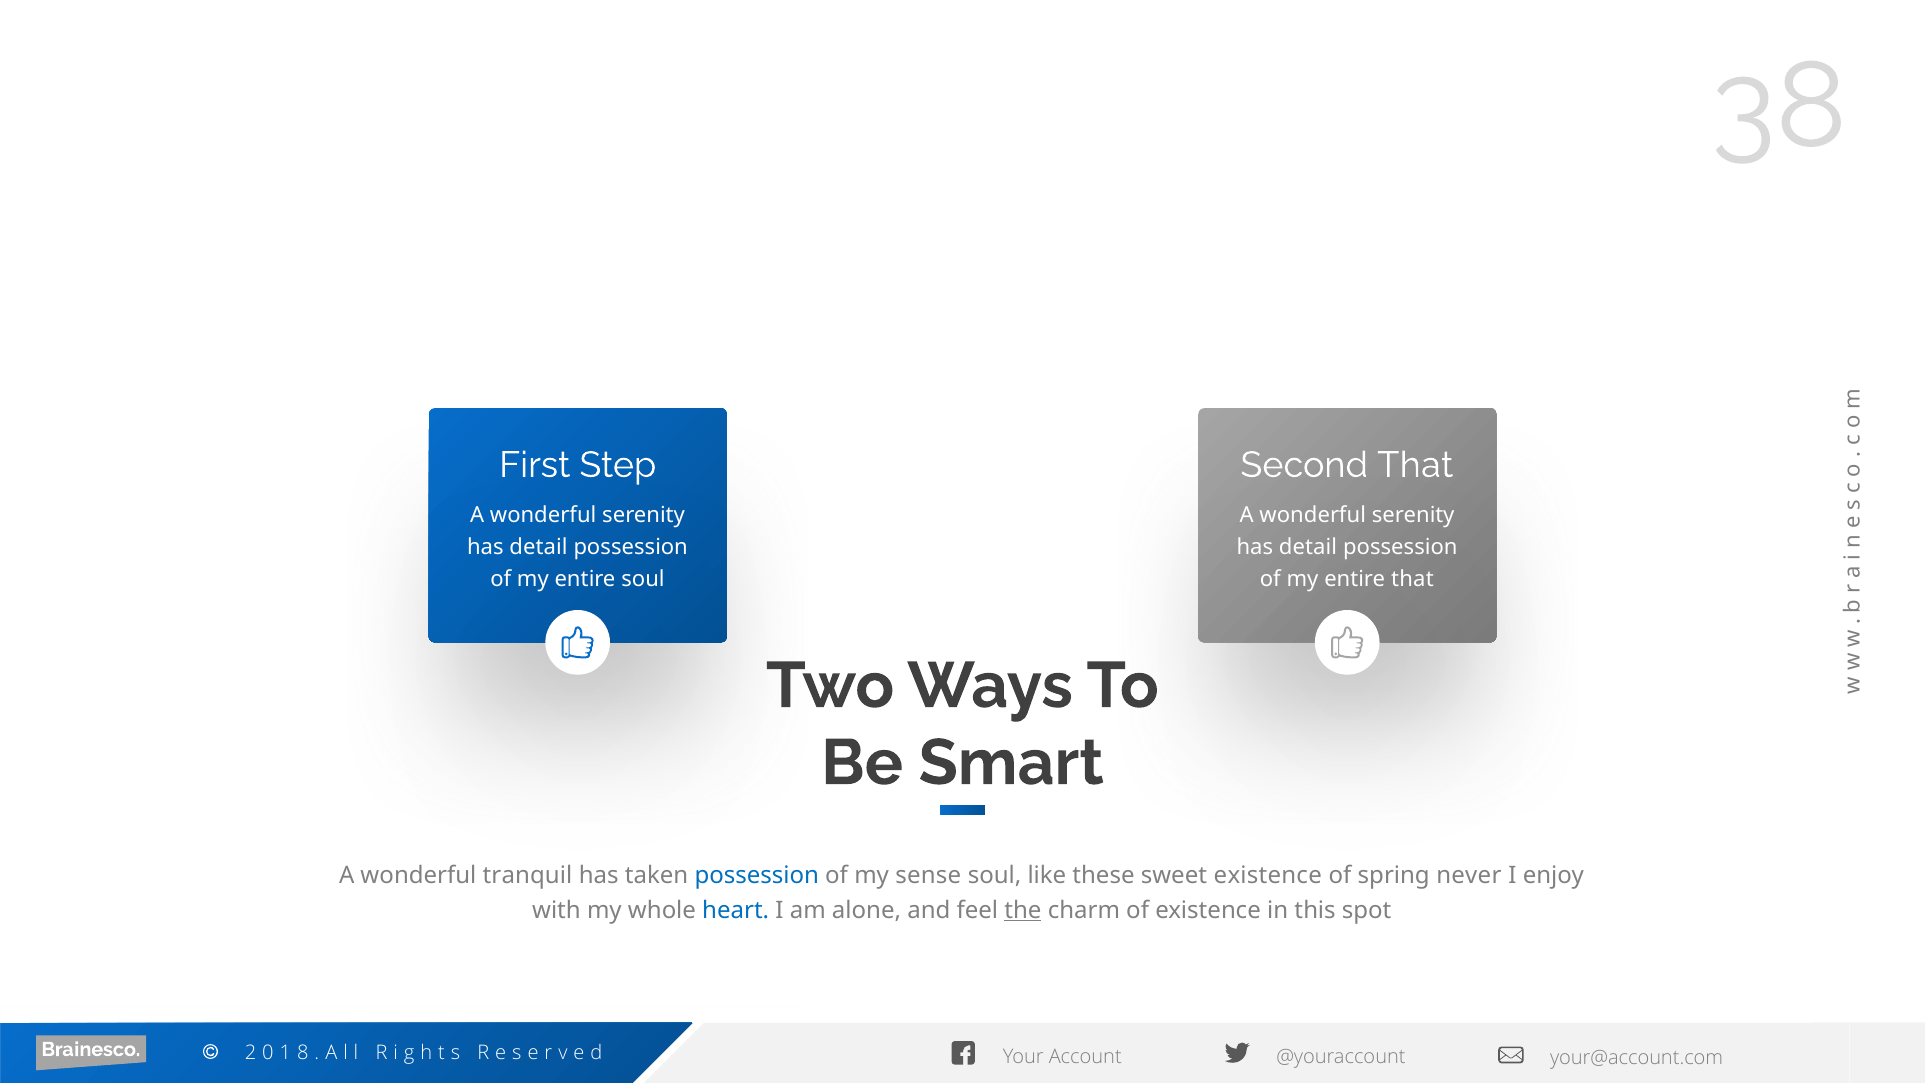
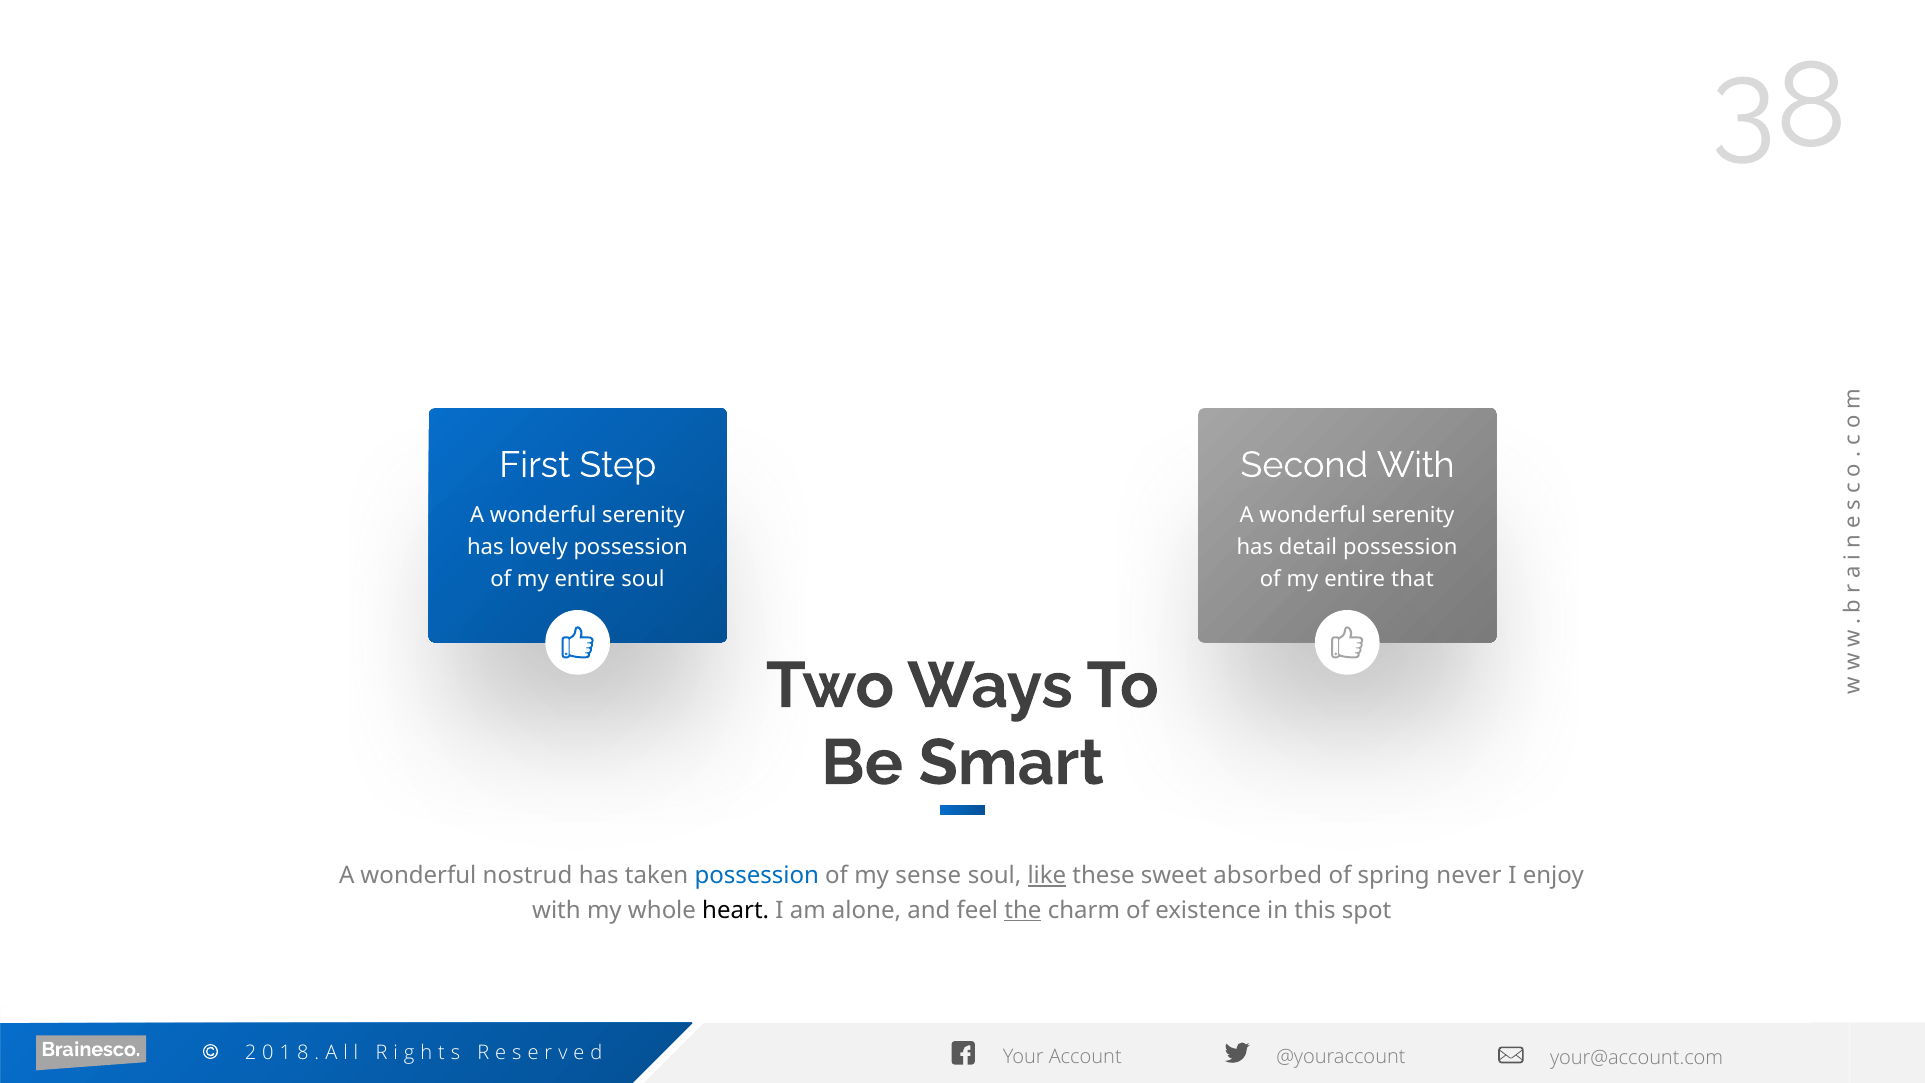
Second That: That -> With
detail at (538, 547): detail -> lovely
tranquil: tranquil -> nostrud
like underline: none -> present
sweet existence: existence -> absorbed
heart colour: blue -> black
